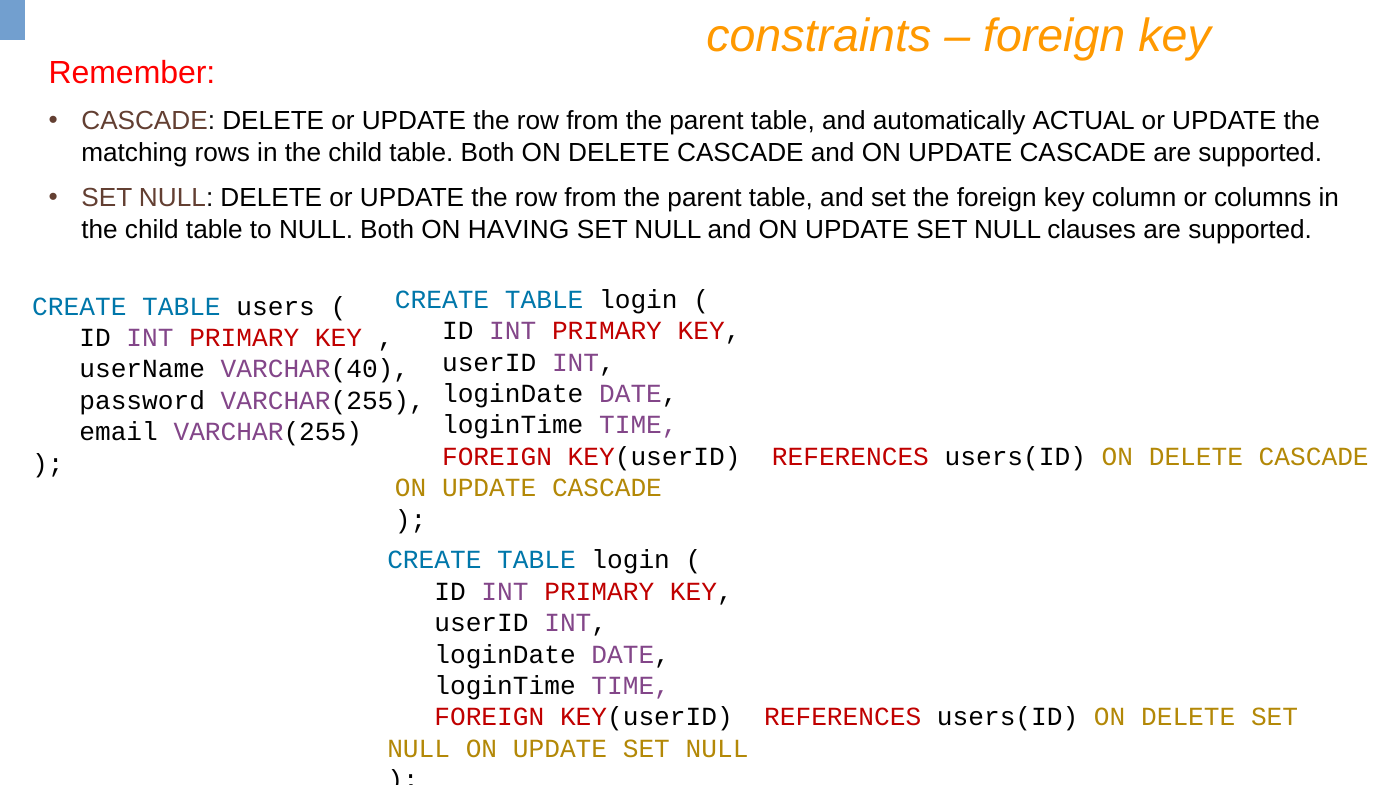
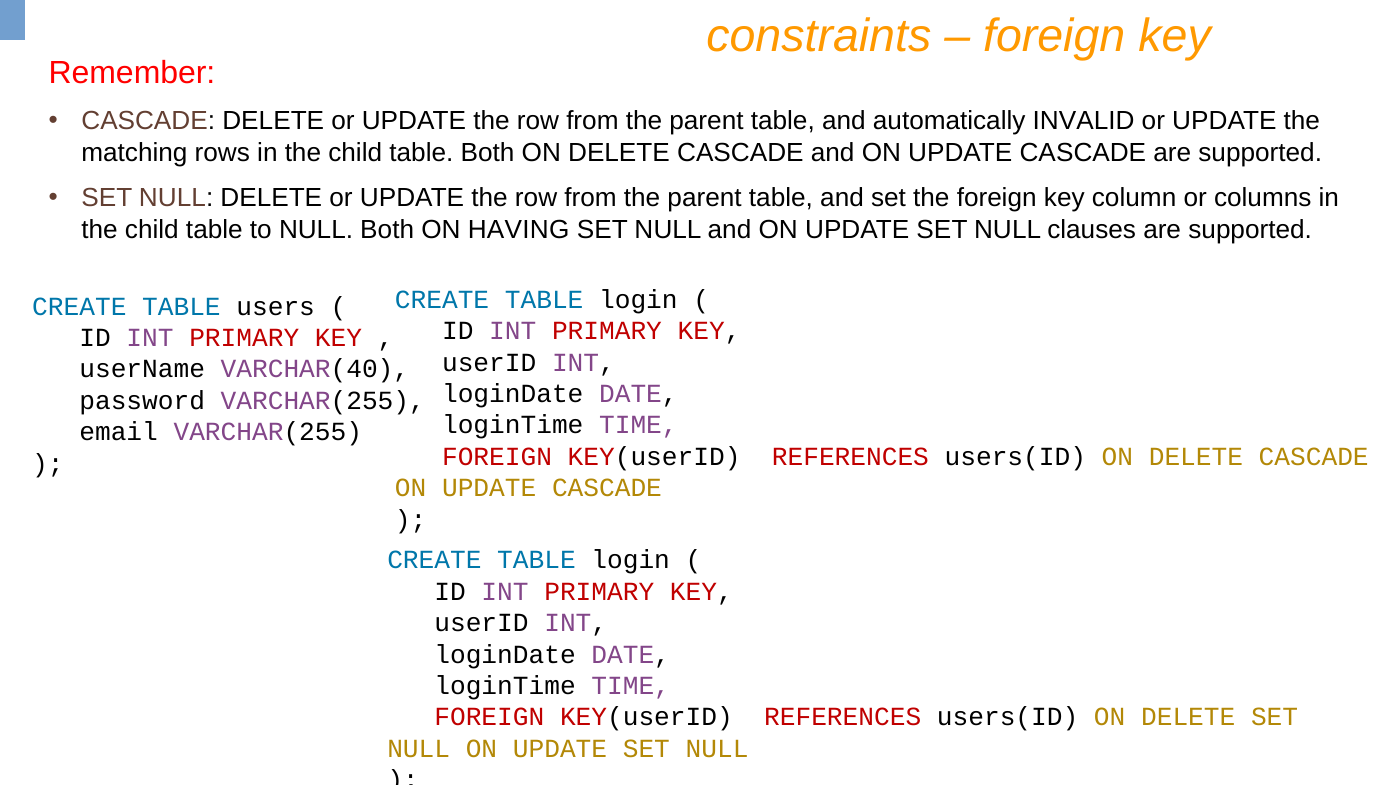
ACTUAL: ACTUAL -> INVALID
